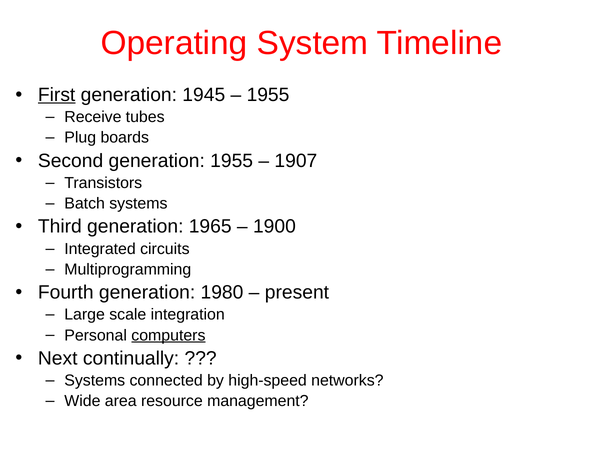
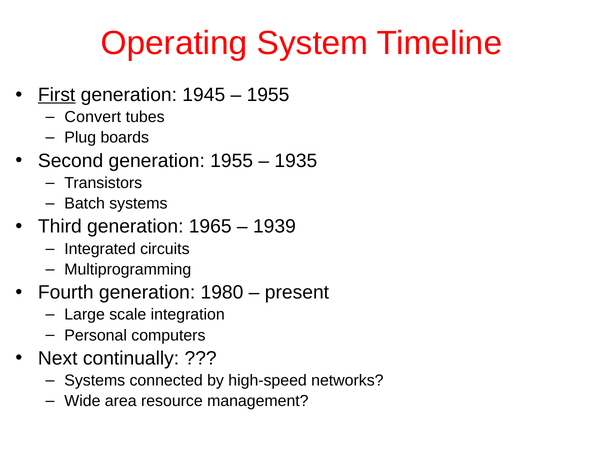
Receive: Receive -> Convert
1907: 1907 -> 1935
1900: 1900 -> 1939
computers underline: present -> none
